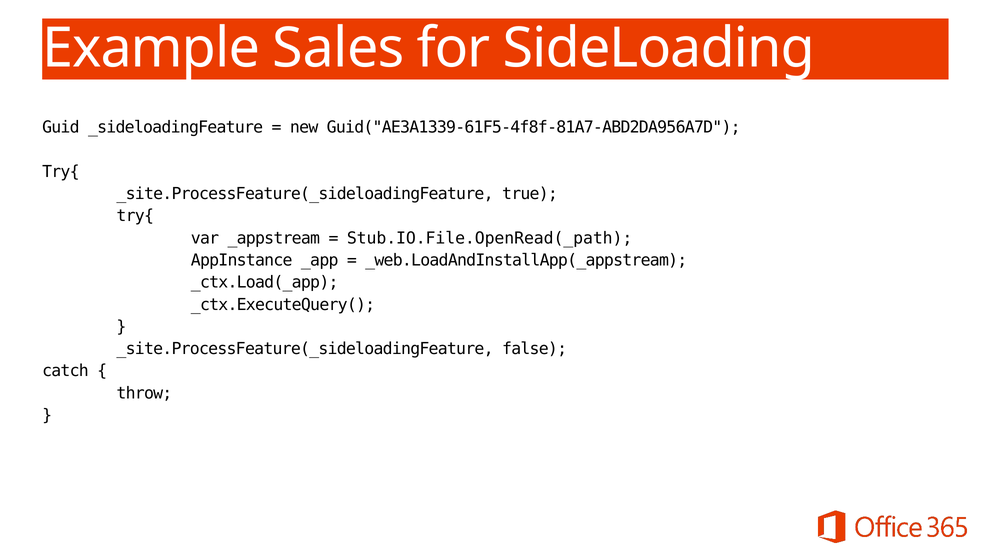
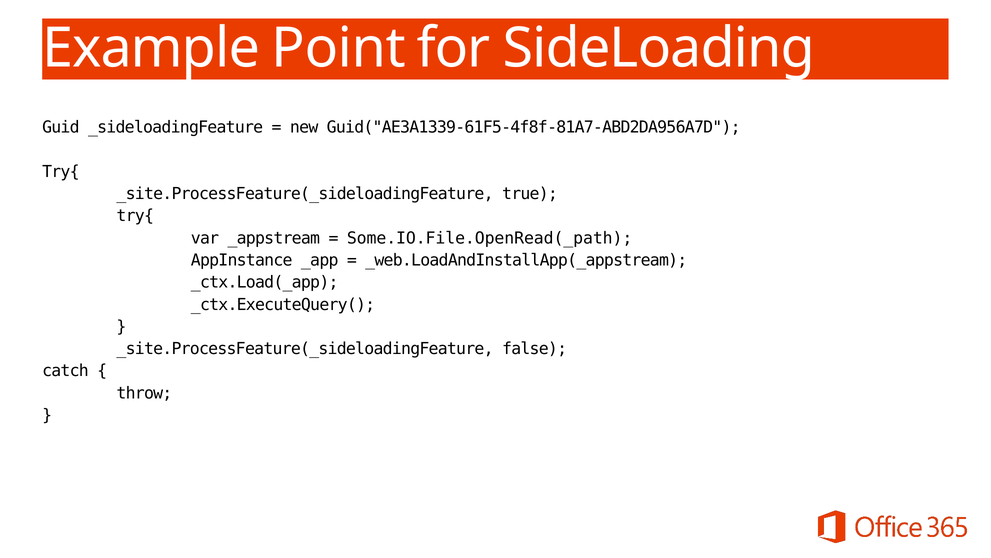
Sales: Sales -> Point
Stub.IO.File.OpenRead(_path: Stub.IO.File.OpenRead(_path -> Some.IO.File.OpenRead(_path
